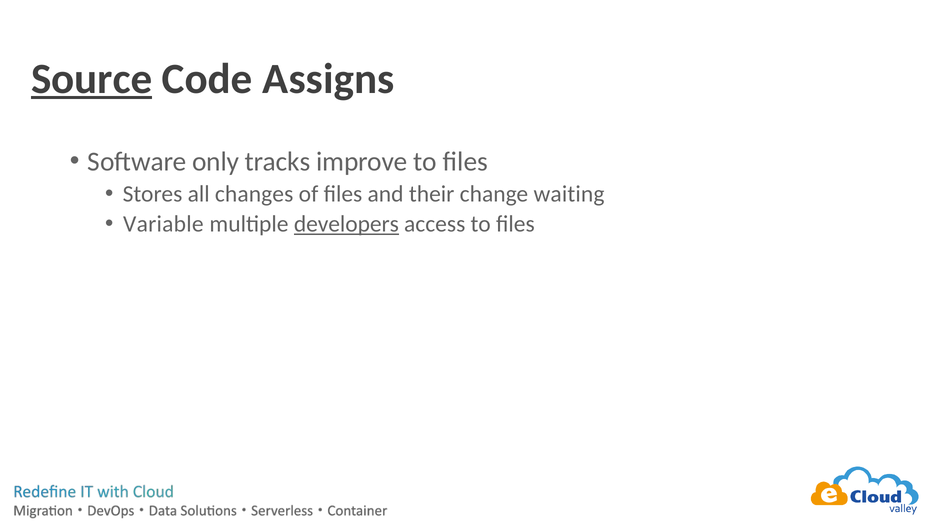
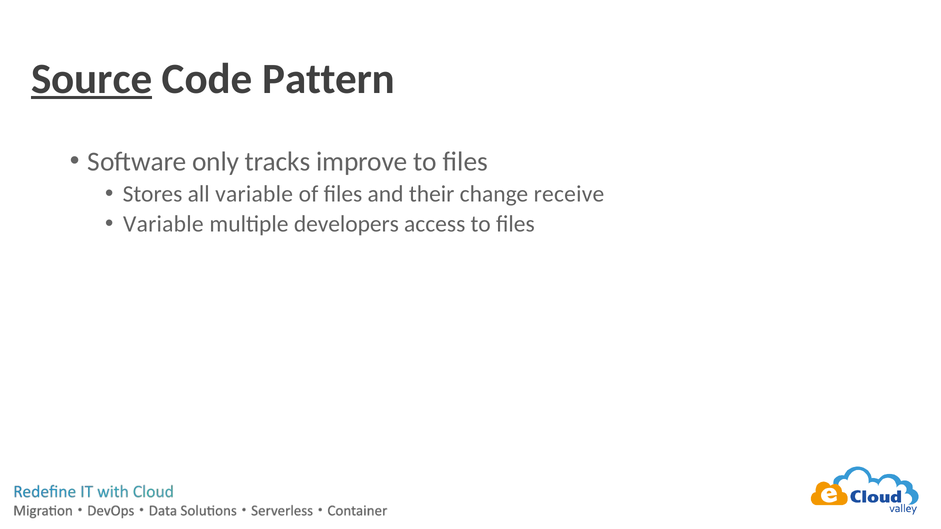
Assigns: Assigns -> Pattern
all changes: changes -> variable
waiting: waiting -> receive
developers underline: present -> none
